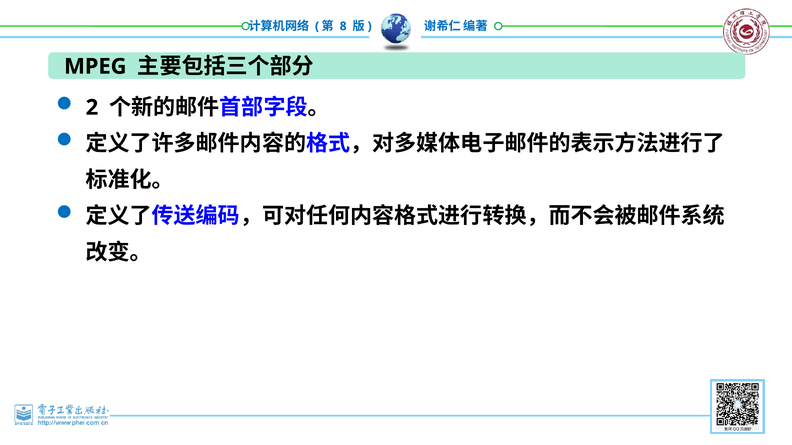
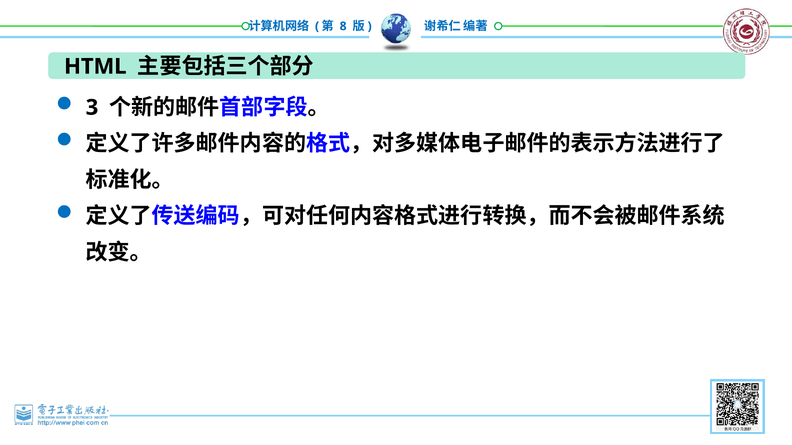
MPEG: MPEG -> HTML
2: 2 -> 3
